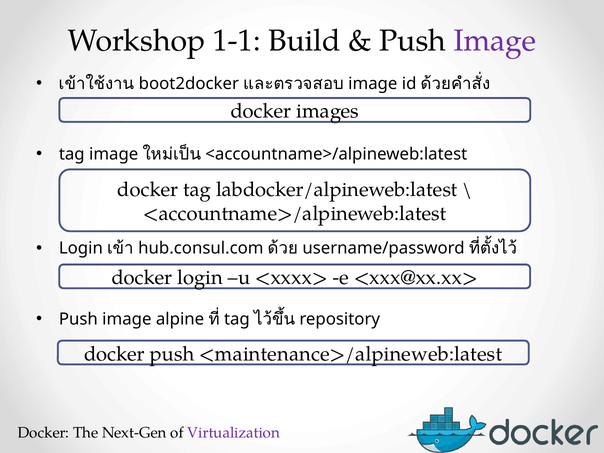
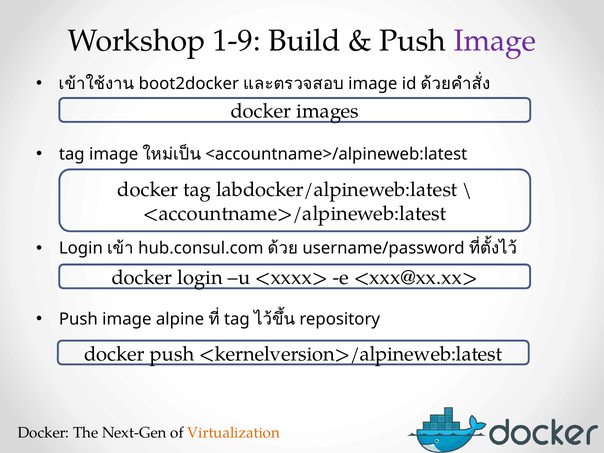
1-1: 1-1 -> 1-9
<maintenance>/alpineweb:latest: <maintenance>/alpineweb:latest -> <kernelversion>/alpineweb:latest
Virtualization colour: purple -> orange
